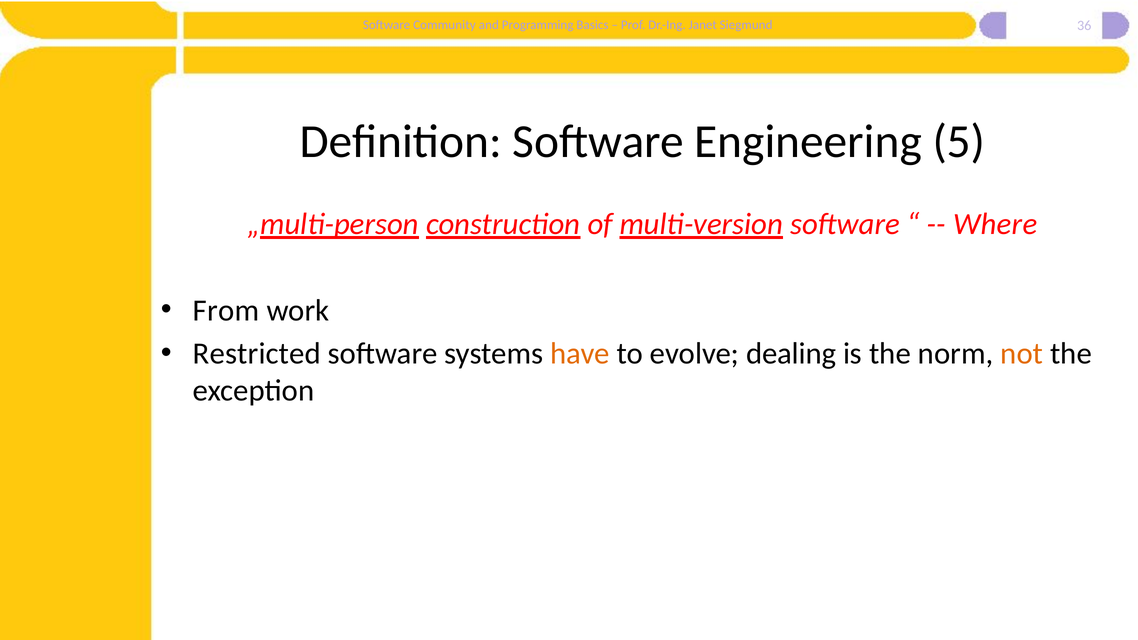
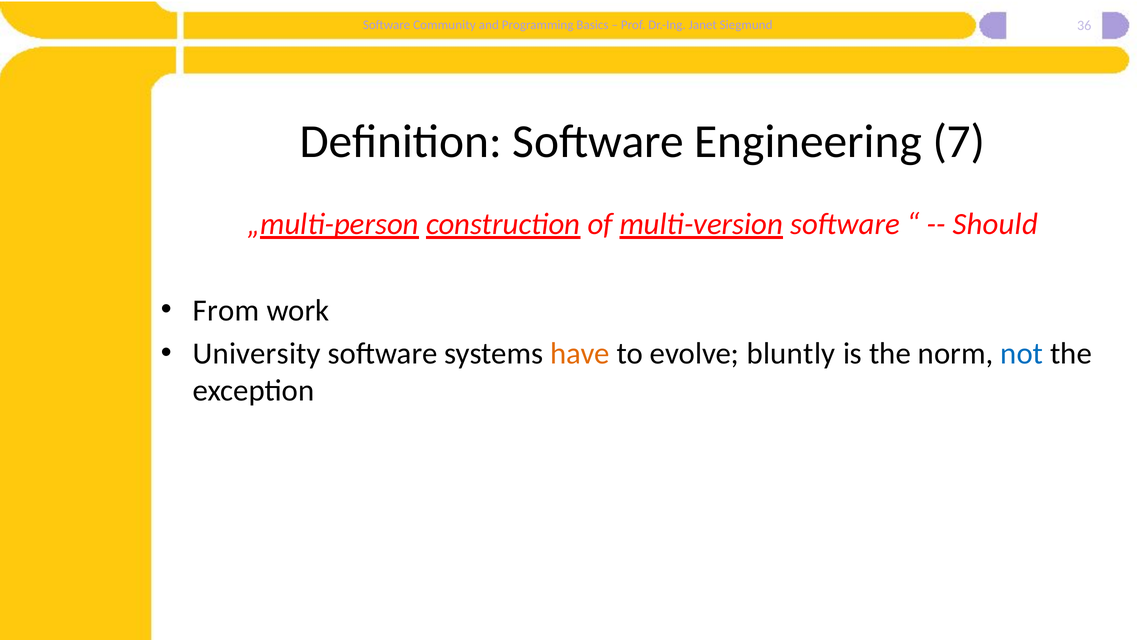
5: 5 -> 7
Where: Where -> Should
Restricted: Restricted -> University
dealing: dealing -> bluntly
not colour: orange -> blue
